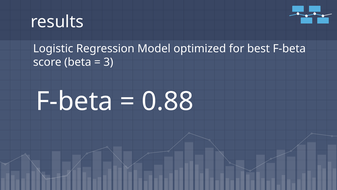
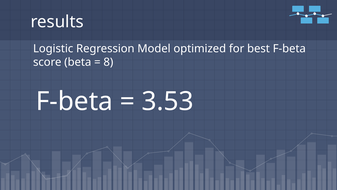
3: 3 -> 8
0.88: 0.88 -> 3.53
